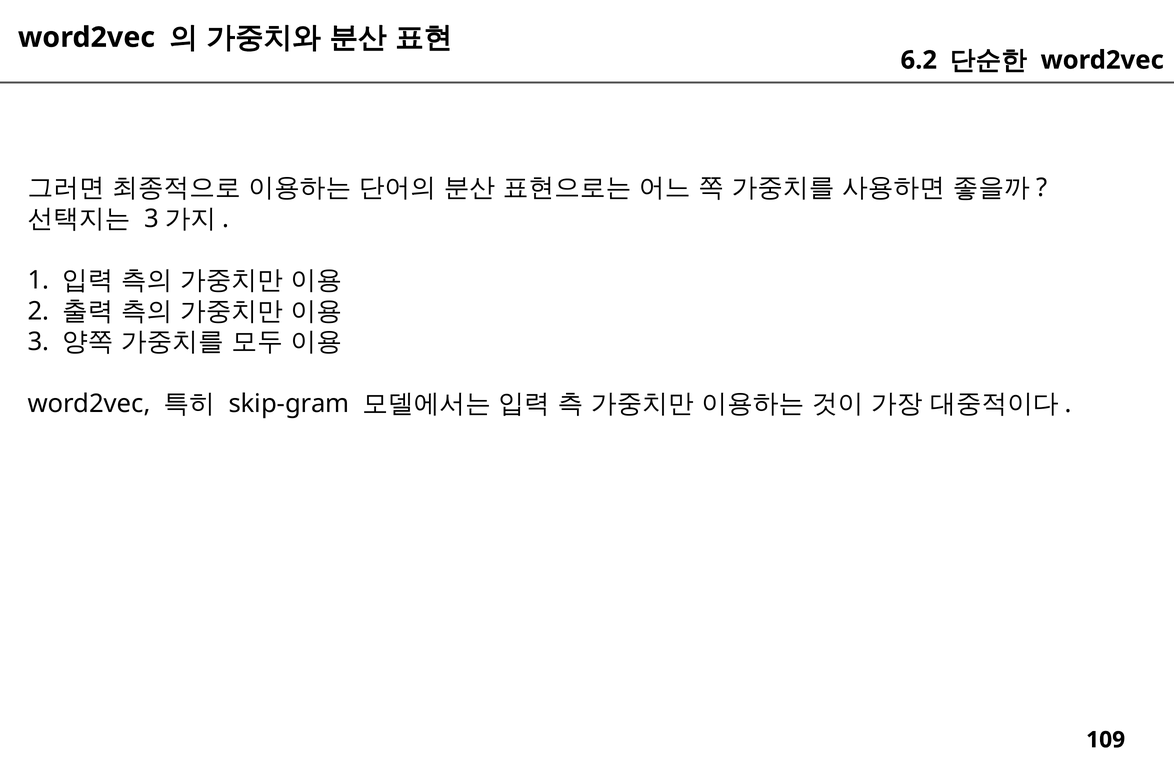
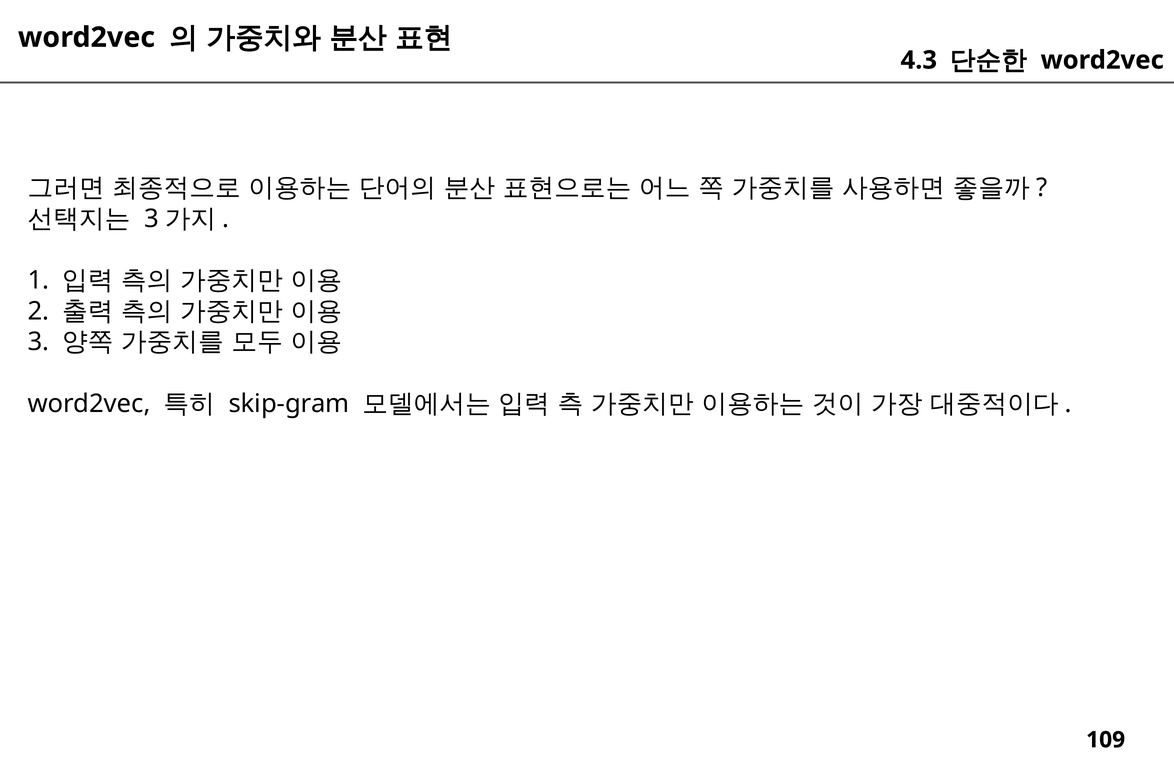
6.2: 6.2 -> 4.3
